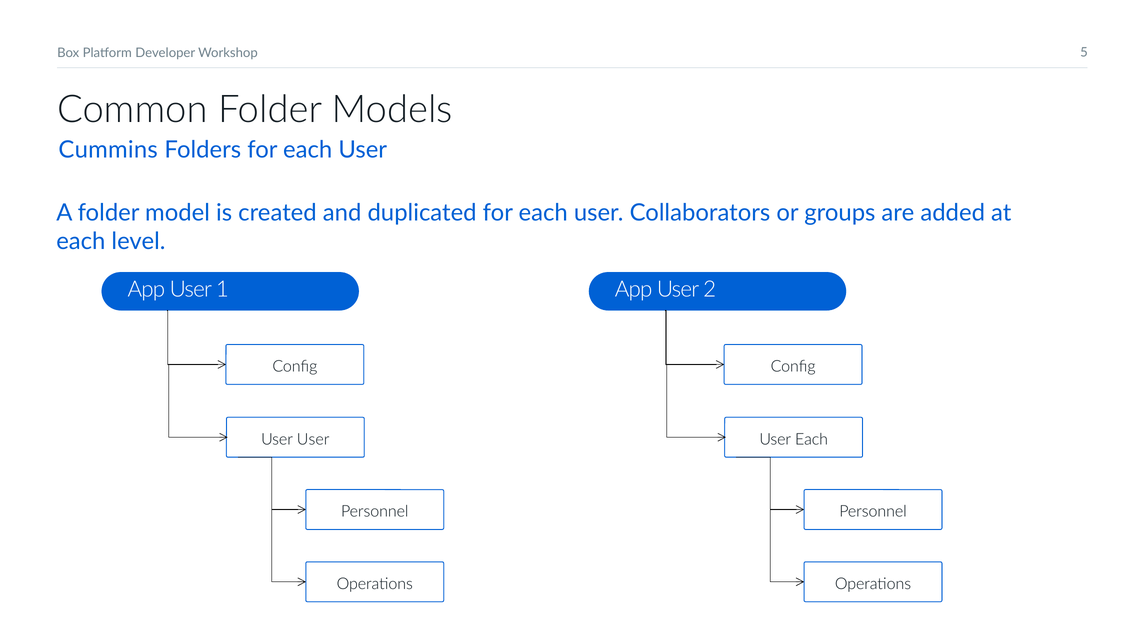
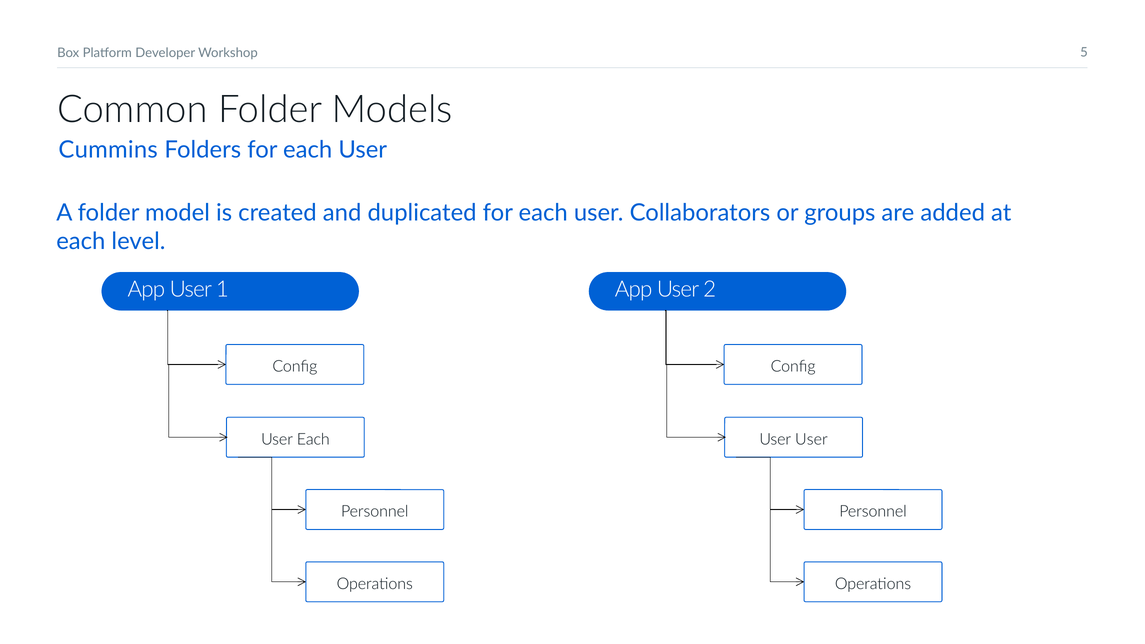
User User: User -> Each
User Each: Each -> User
